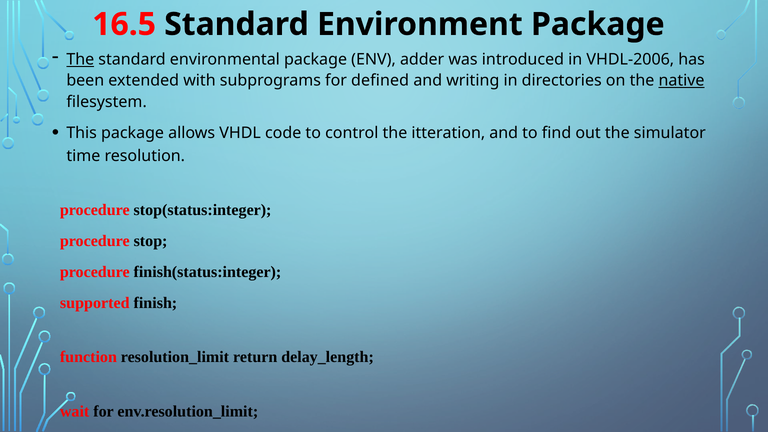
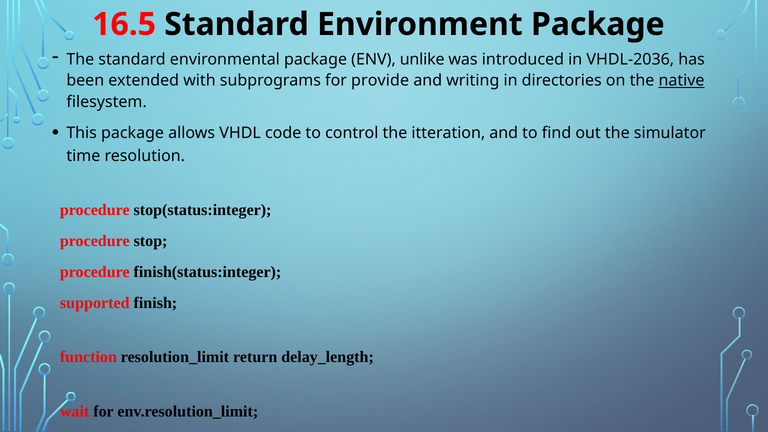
The at (80, 60) underline: present -> none
adder: adder -> unlike
VHDL-2006: VHDL-2006 -> VHDL-2036
defined: defined -> provide
